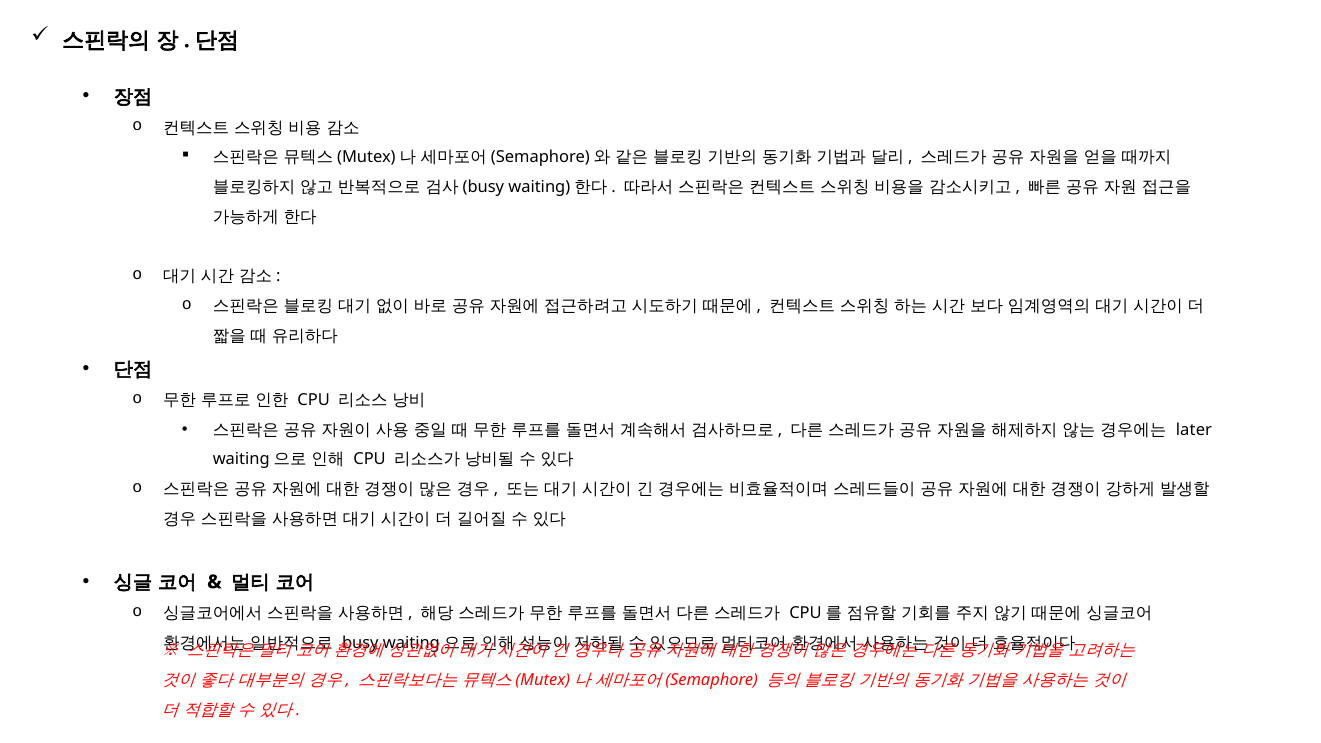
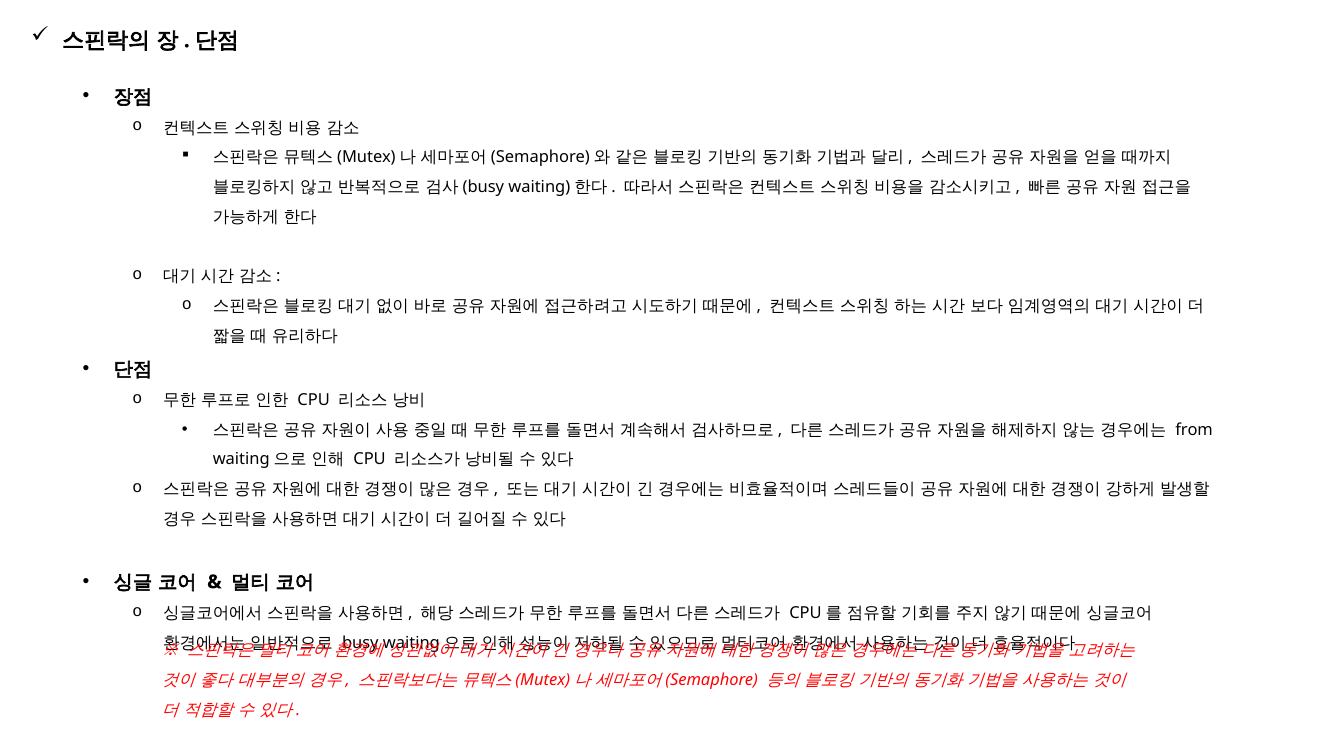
later: later -> from
